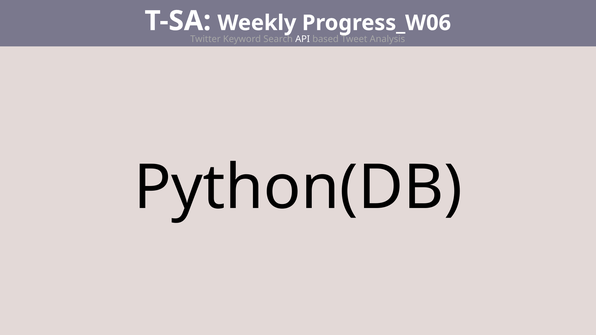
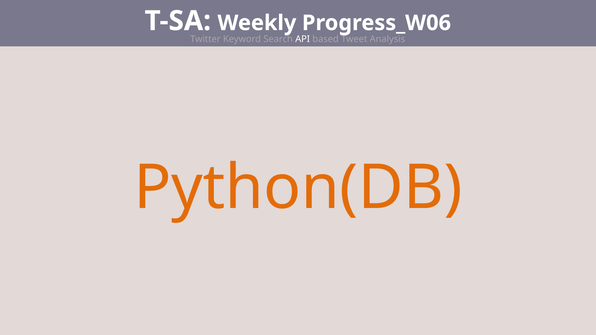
Python(DB colour: black -> orange
